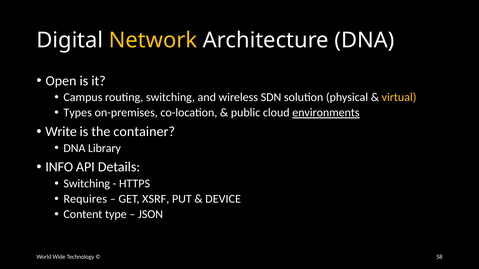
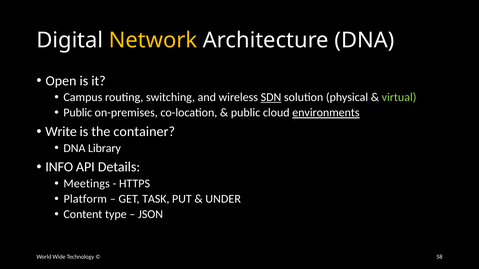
SDN underline: none -> present
virtual colour: yellow -> light green
Types at (78, 113): Types -> Public
Switching at (87, 184): Switching -> Meetings
Requires: Requires -> Platform
XSRF: XSRF -> TASK
DEVICE: DEVICE -> UNDER
